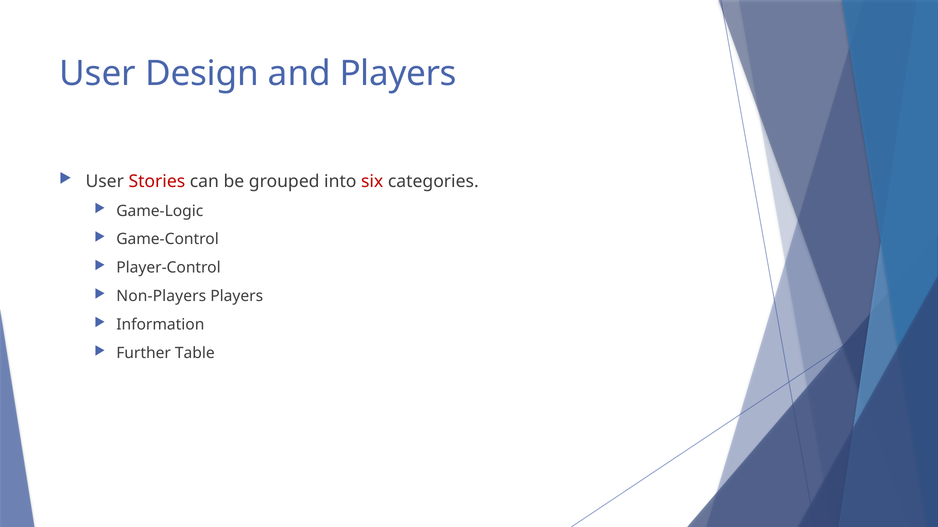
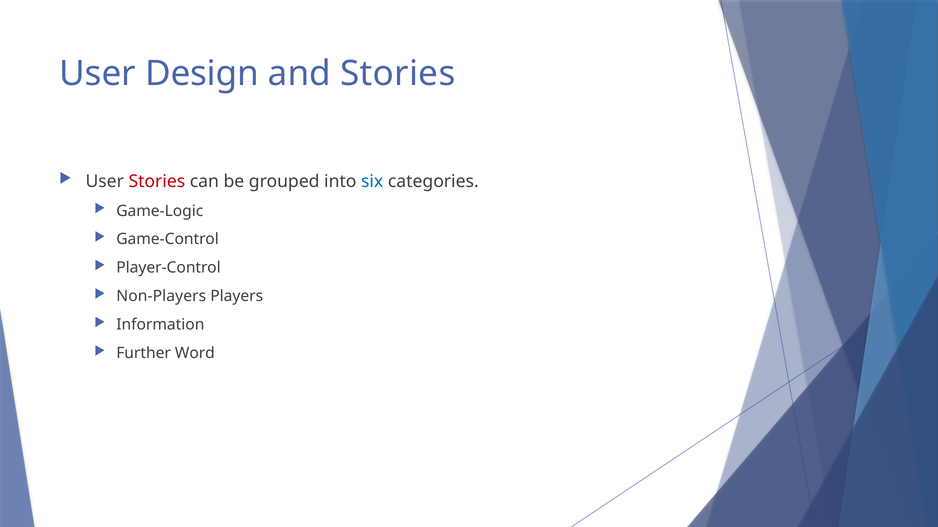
and Players: Players -> Stories
six colour: red -> blue
Table: Table -> Word
